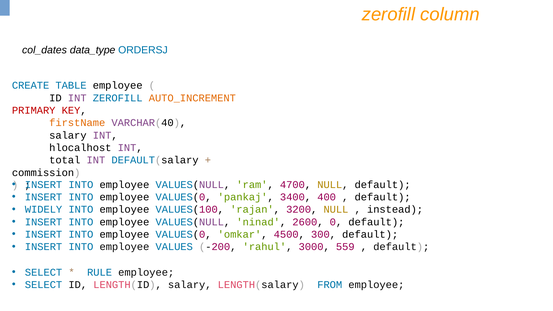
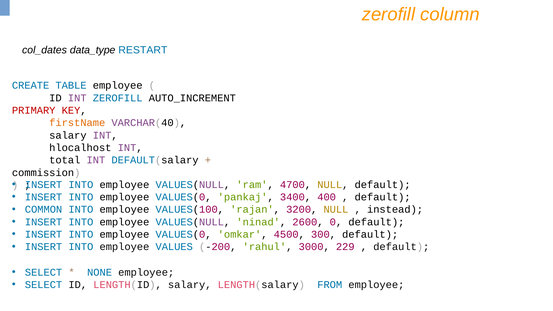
ORDERSJ: ORDERSJ -> RESTART
AUTO_INCREMENT colour: orange -> black
WIDELY: WIDELY -> COMMON
559: 559 -> 229
RULE: RULE -> NONE
